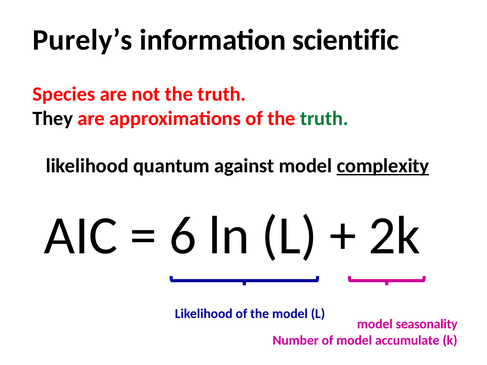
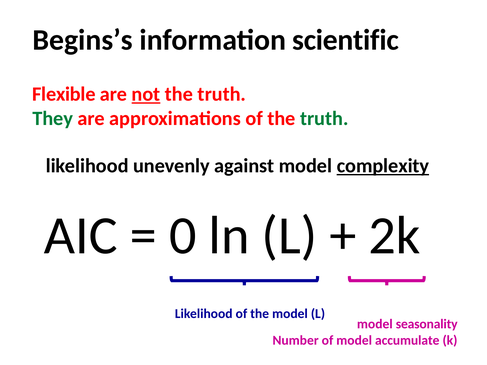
Purely’s: Purely’s -> Begins’s
Species: Species -> Flexible
not underline: none -> present
They colour: black -> green
quantum: quantum -> unevenly
6: 6 -> 0
